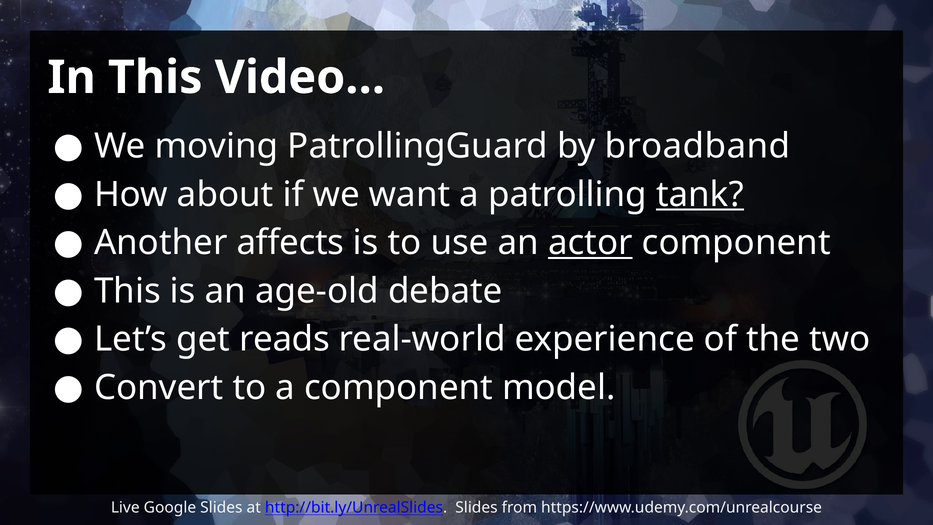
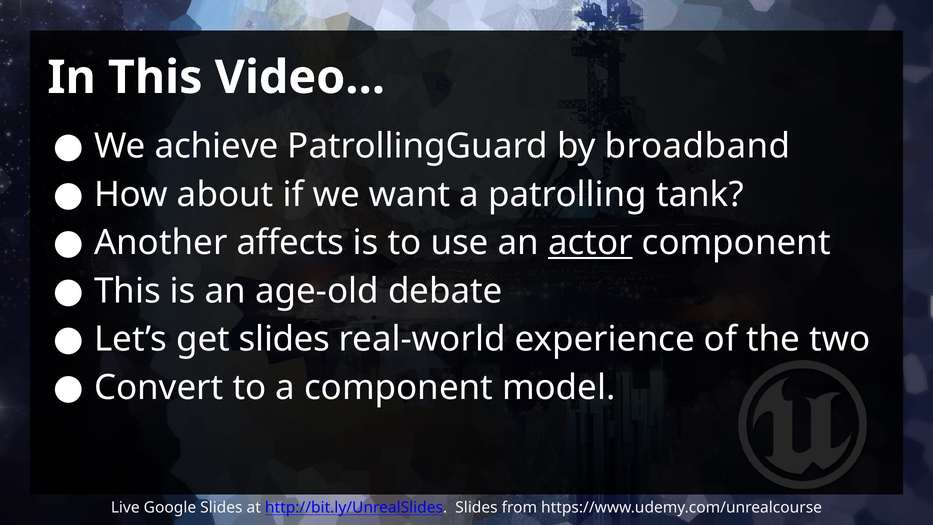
moving: moving -> achieve
tank underline: present -> none
get reads: reads -> slides
